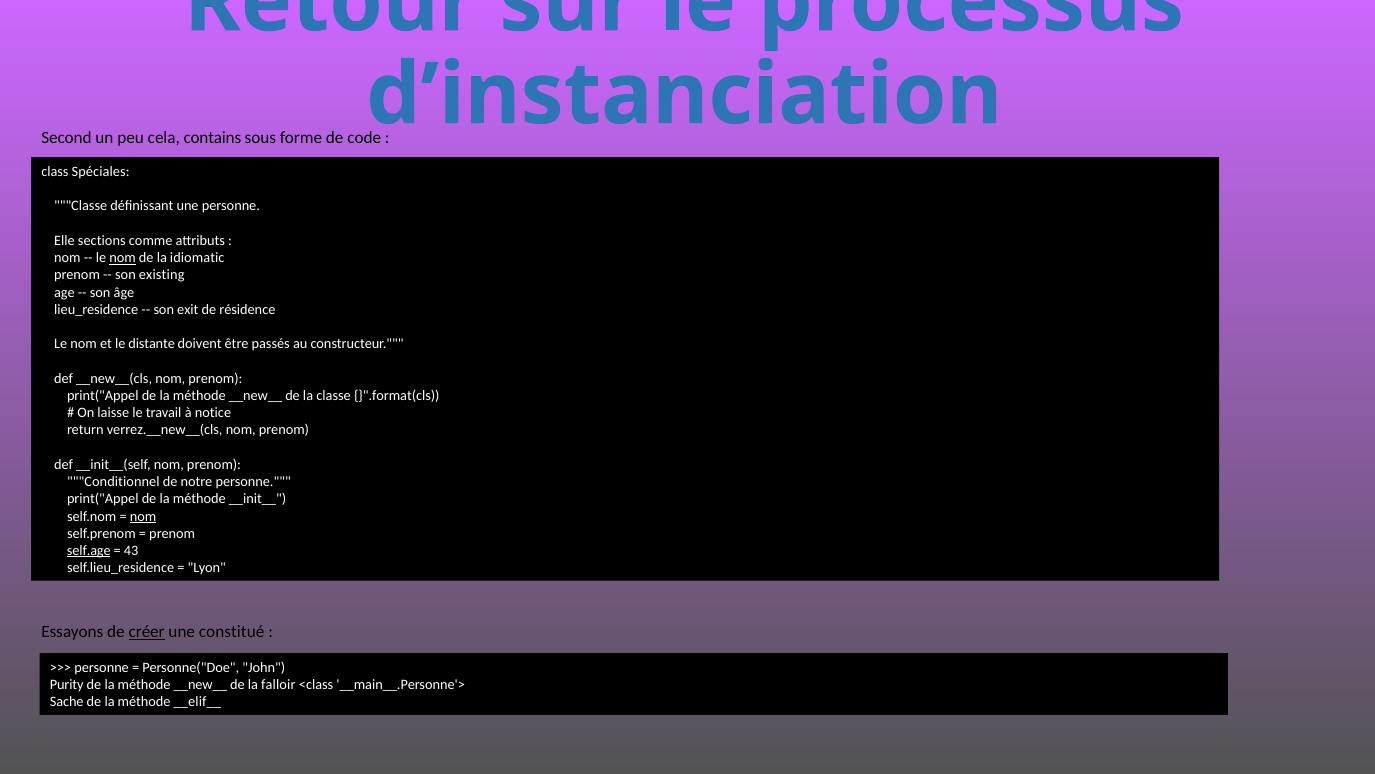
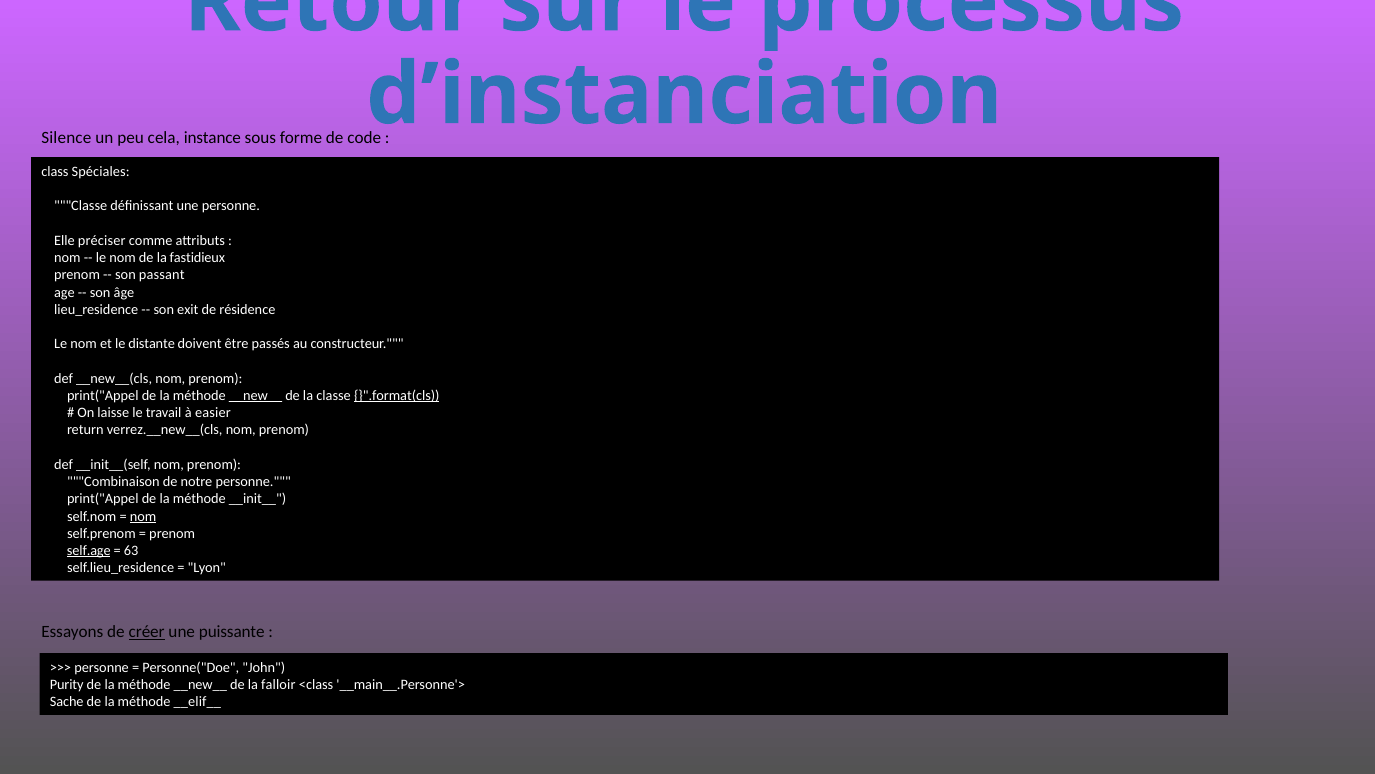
Second: Second -> Silence
contains: contains -> instance
sections: sections -> préciser
nom at (123, 258) underline: present -> none
idiomatic: idiomatic -> fastidieux
existing: existing -> passant
__new__ at (256, 395) underline: none -> present
}".format(cls underline: none -> present
notice: notice -> easier
Conditionnel: Conditionnel -> Combinaison
43: 43 -> 63
constitué: constitué -> puissante
